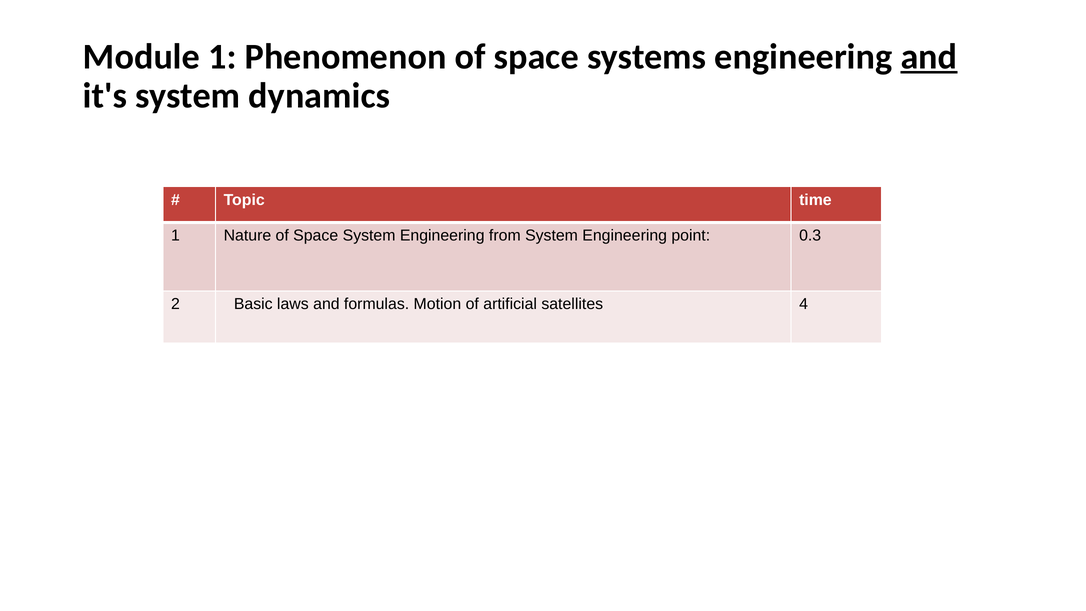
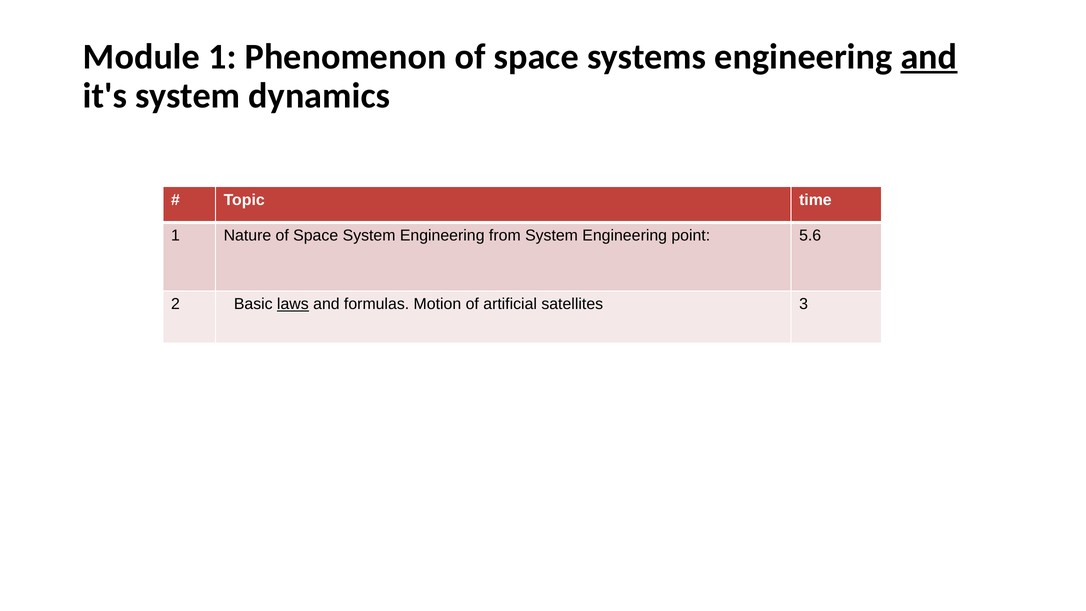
0.3: 0.3 -> 5.6
laws underline: none -> present
4: 4 -> 3
